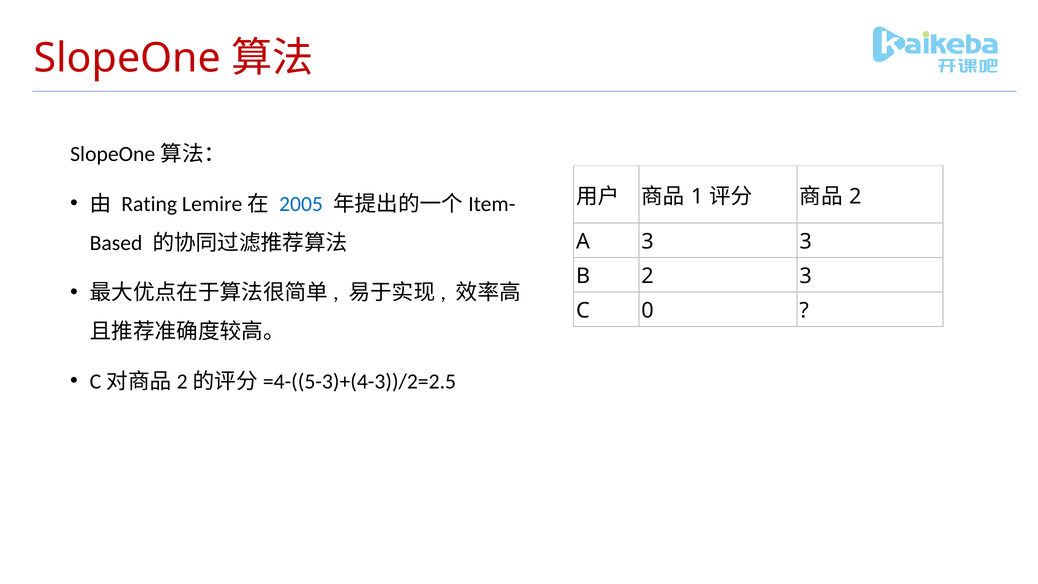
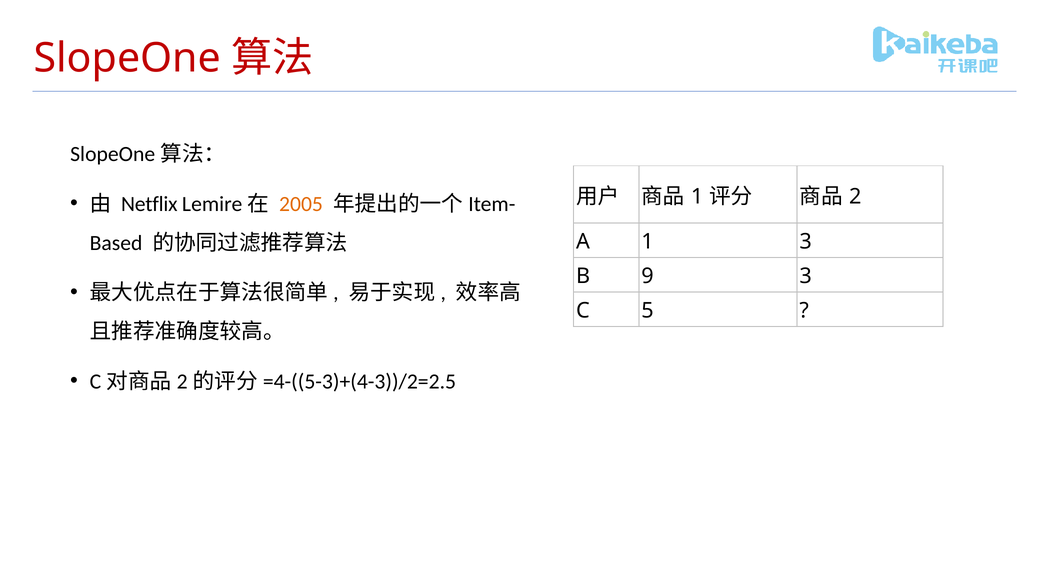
Rating: Rating -> Netflix
2005 colour: blue -> orange
A 3: 3 -> 1
B 2: 2 -> 9
0: 0 -> 5
